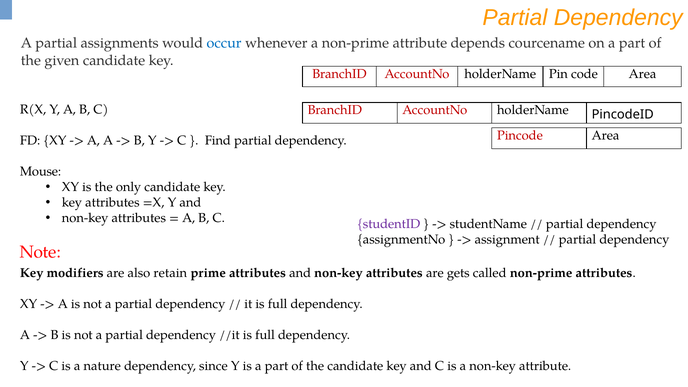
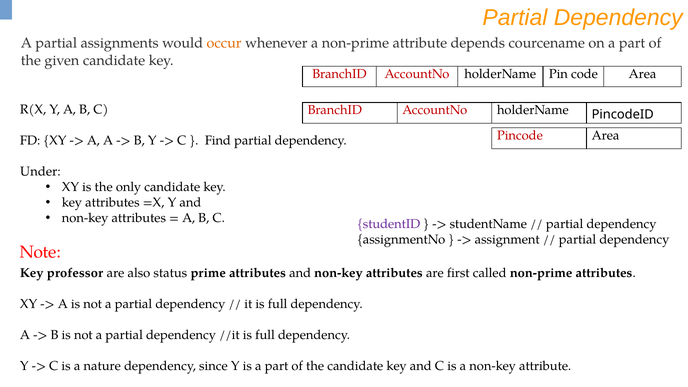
occur colour: blue -> orange
Mouse: Mouse -> Under
modifiers: modifiers -> professor
retain: retain -> status
gets: gets -> first
